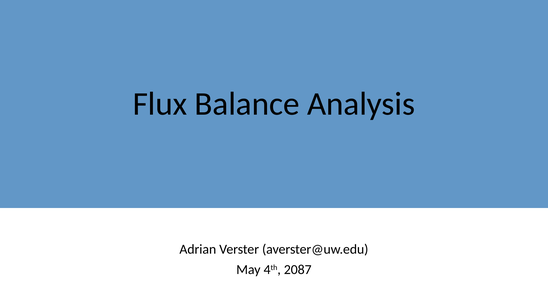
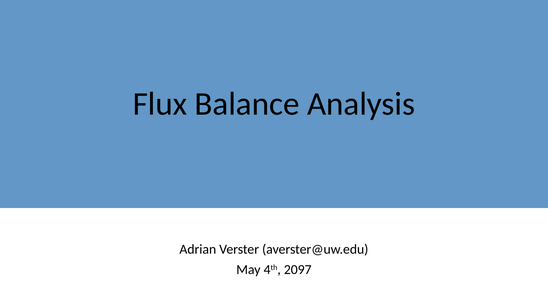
2087: 2087 -> 2097
